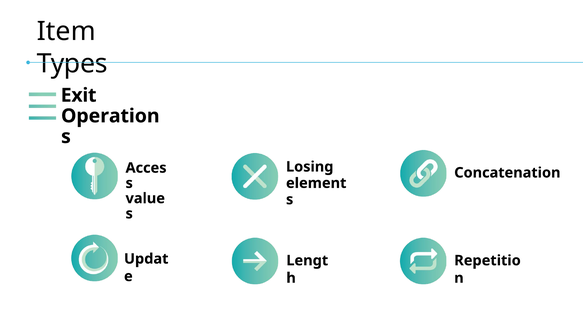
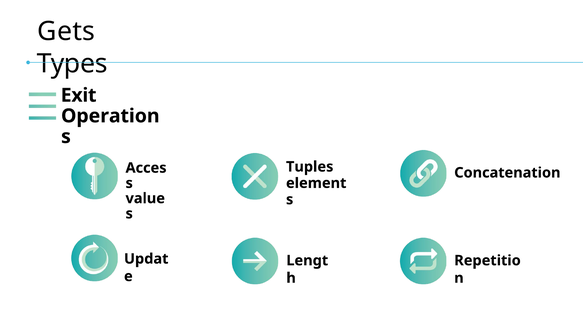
Item: Item -> Gets
Losing: Losing -> Tuples
